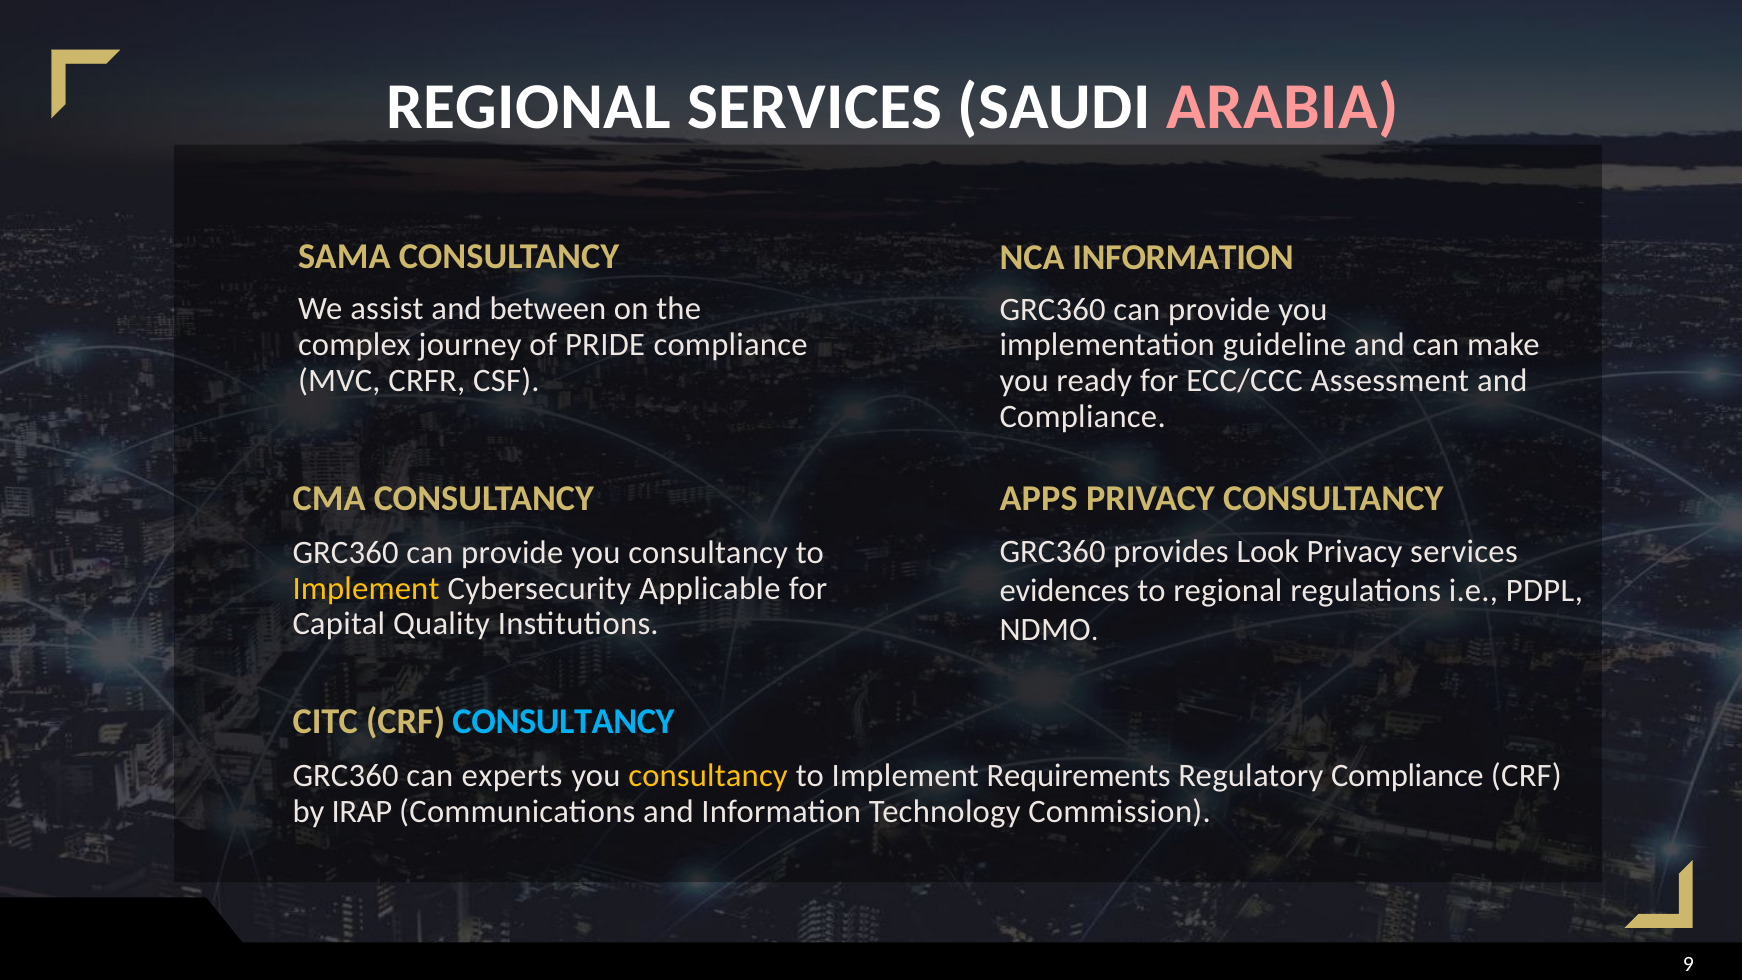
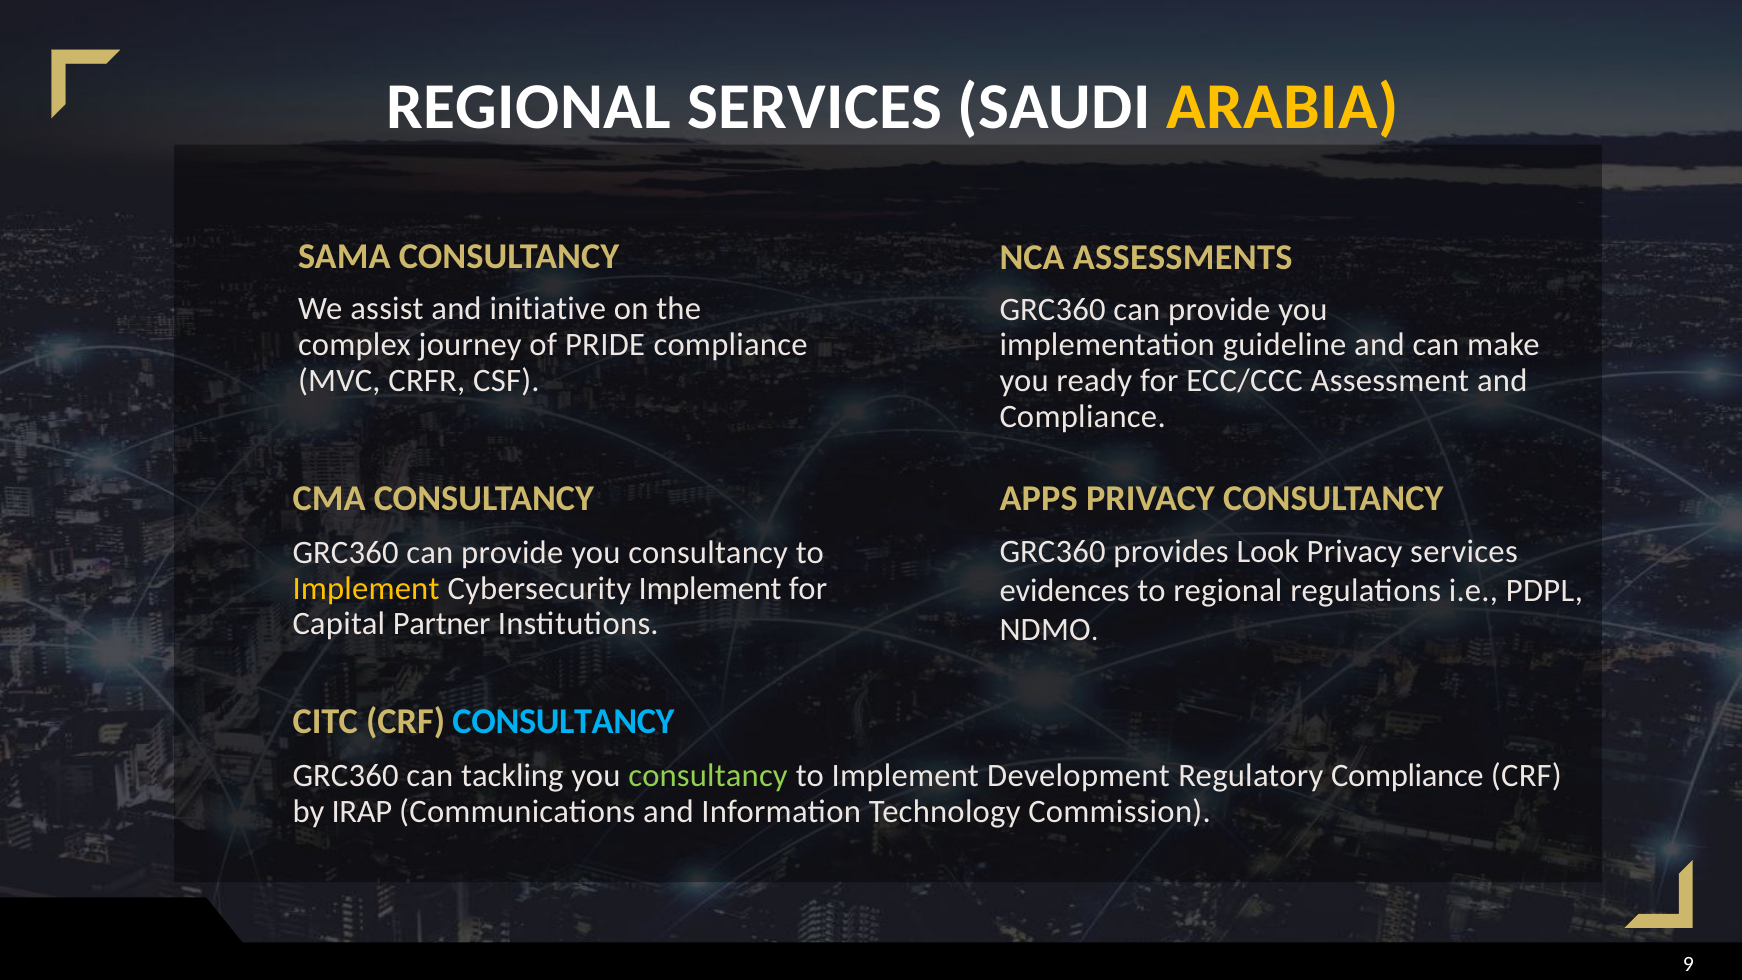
ARABIA colour: pink -> yellow
NCA INFORMATION: INFORMATION -> ASSESSMENTS
between: between -> initiative
Cybersecurity Applicable: Applicable -> Implement
Quality: Quality -> Partner
experts: experts -> tackling
consultancy at (708, 776) colour: yellow -> light green
Requirements: Requirements -> Development
